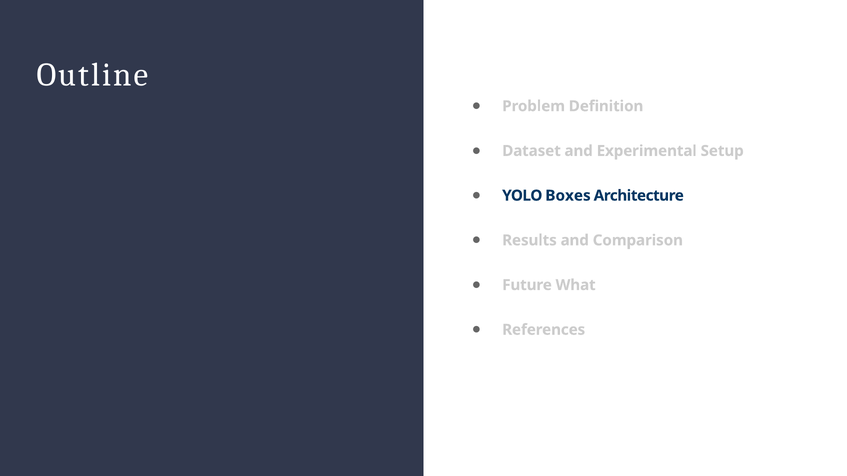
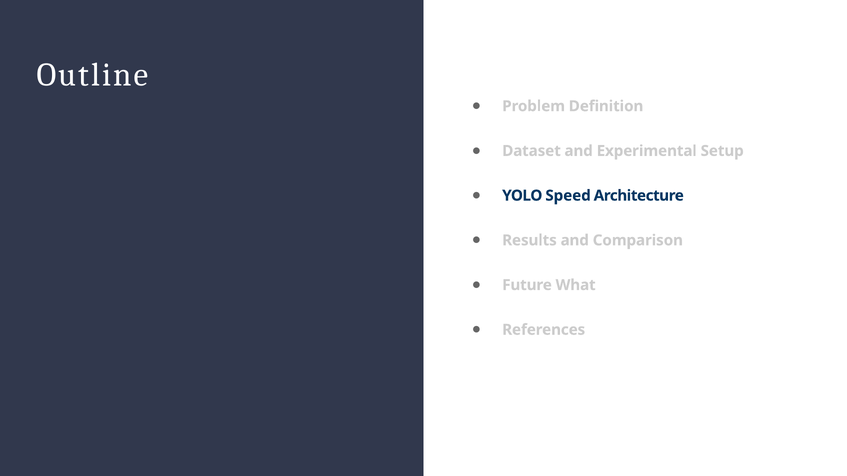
Boxes: Boxes -> Speed
